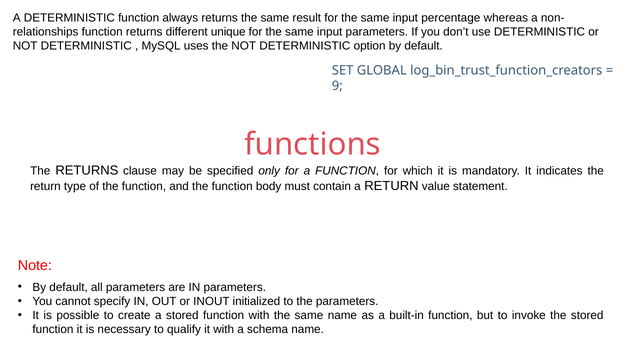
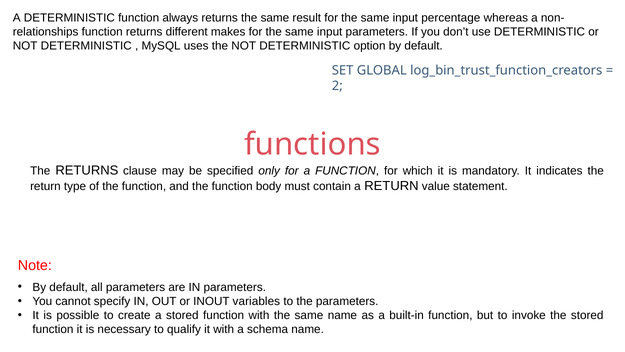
unique: unique -> makes
9: 9 -> 2
initialized: initialized -> variables
